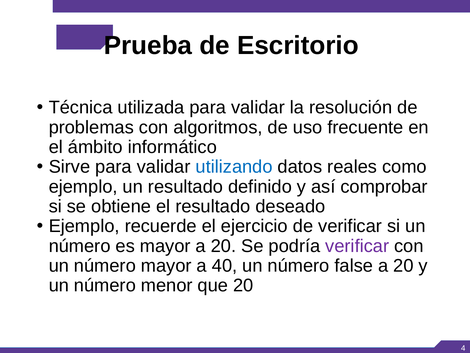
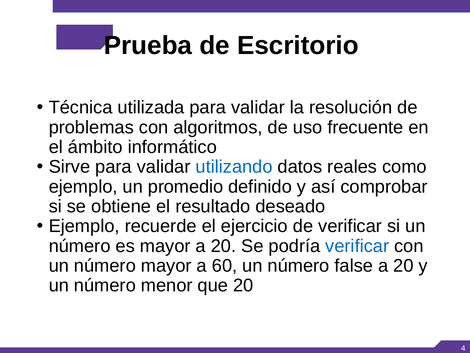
un resultado: resultado -> promedio
verificar at (357, 246) colour: purple -> blue
40: 40 -> 60
